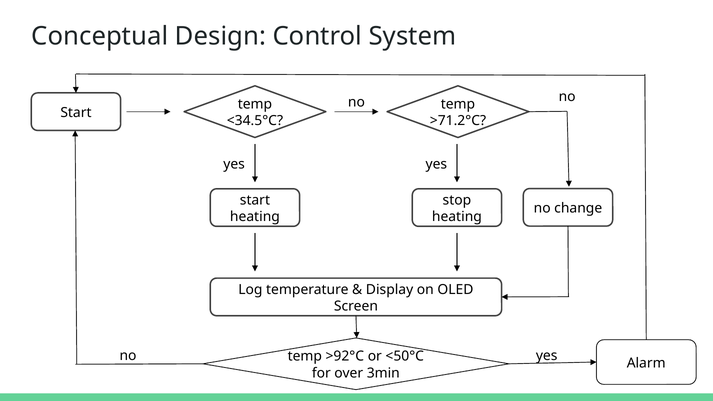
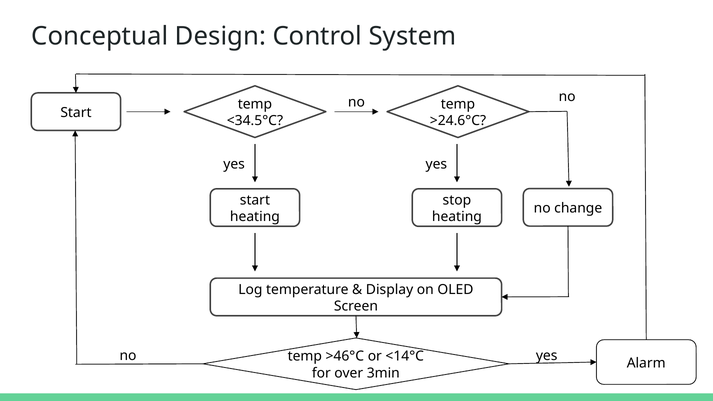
>71.2°C: >71.2°C -> >24.6°C
>92°C: >92°C -> >46°C
<50°C: <50°C -> <14°C
